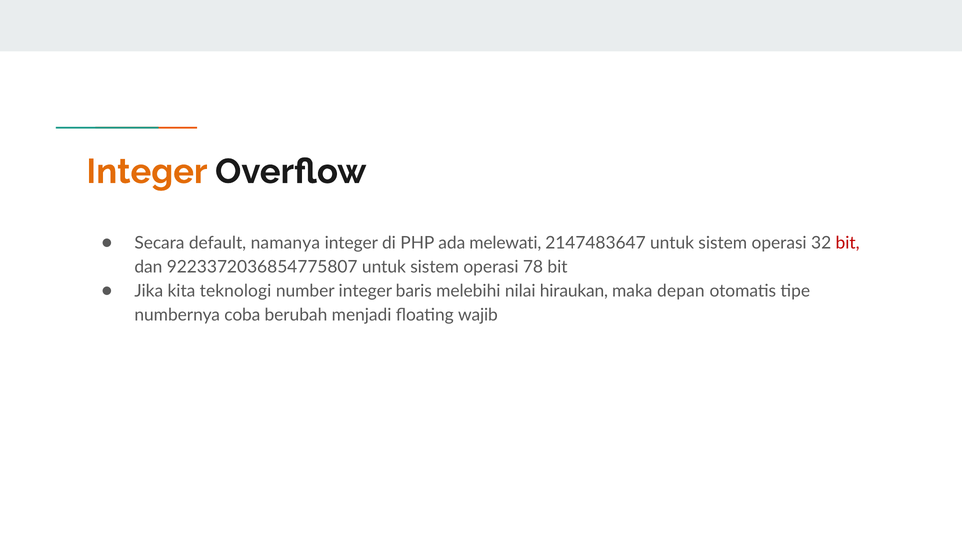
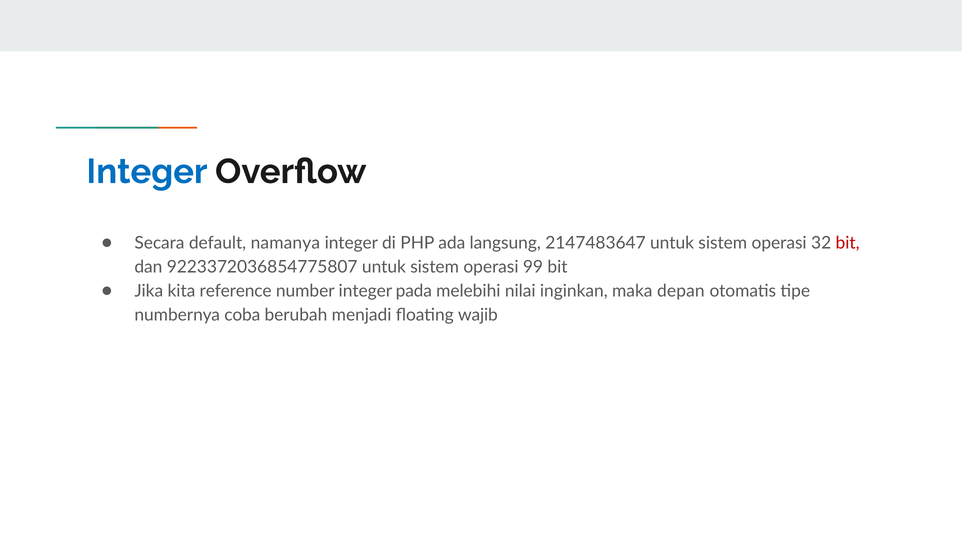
Integer at (147, 172) colour: orange -> blue
melewati: melewati -> langsung
78: 78 -> 99
teknologi: teknologi -> reference
baris: baris -> pada
hiraukan: hiraukan -> inginkan
